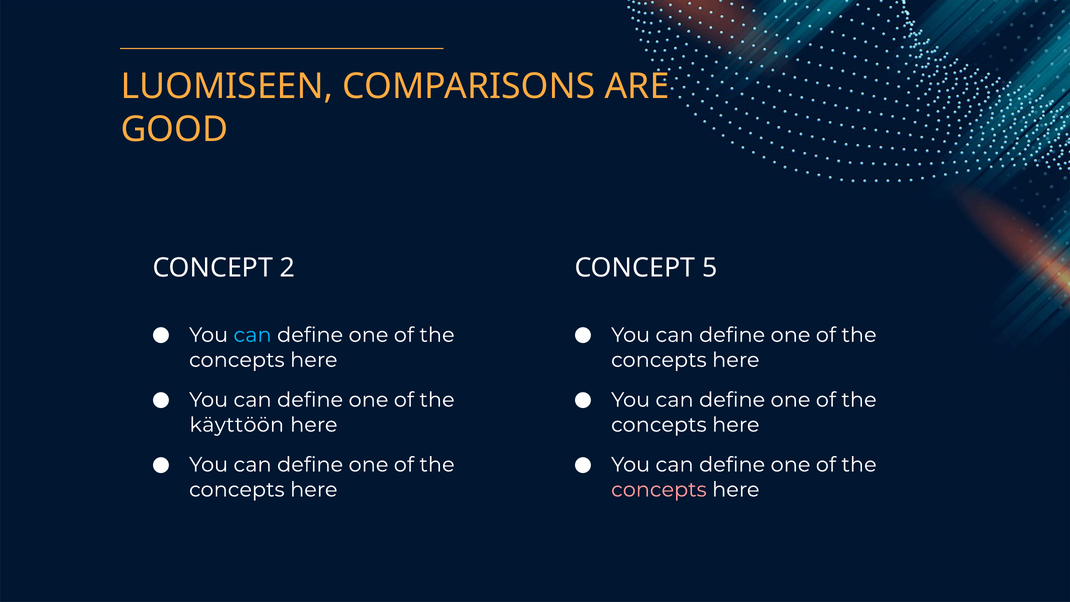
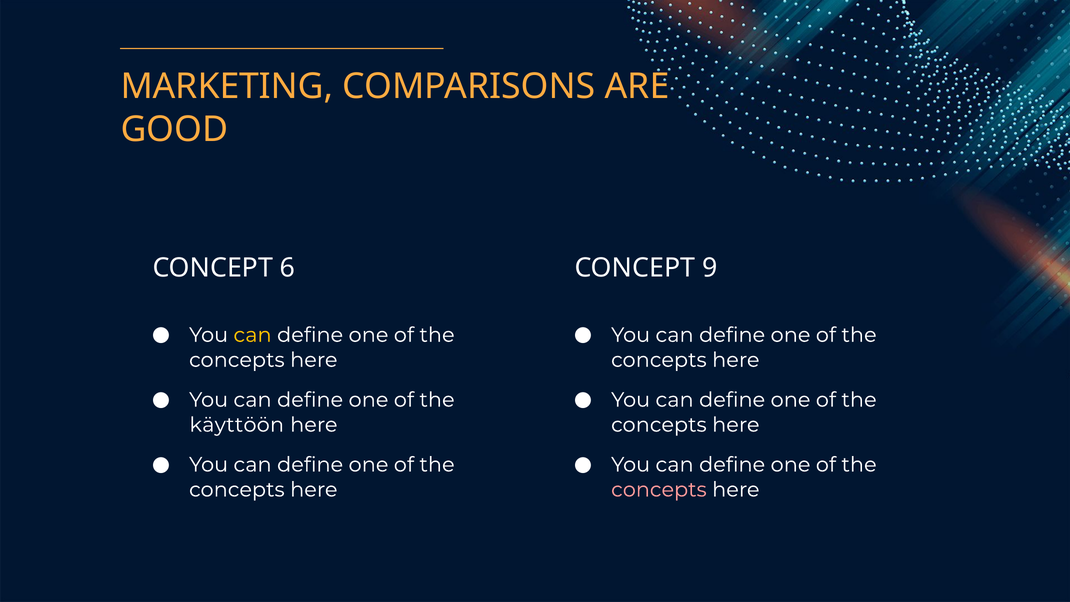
LUOMISEEN: LUOMISEEN -> MARKETING
2: 2 -> 6
5: 5 -> 9
can at (253, 335) colour: light blue -> yellow
